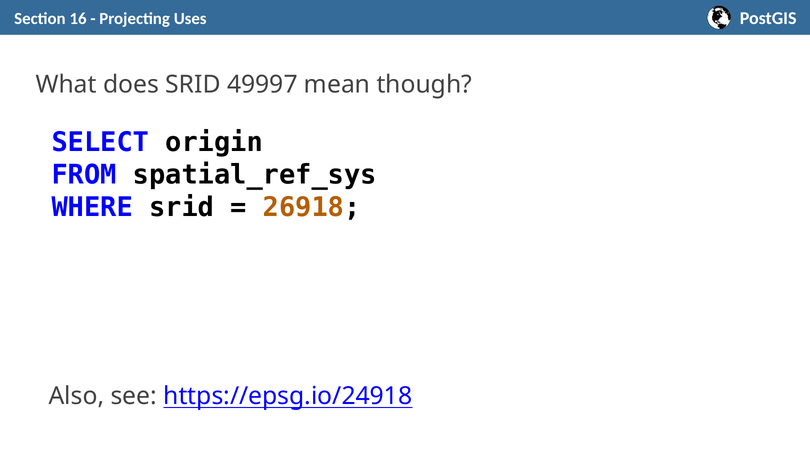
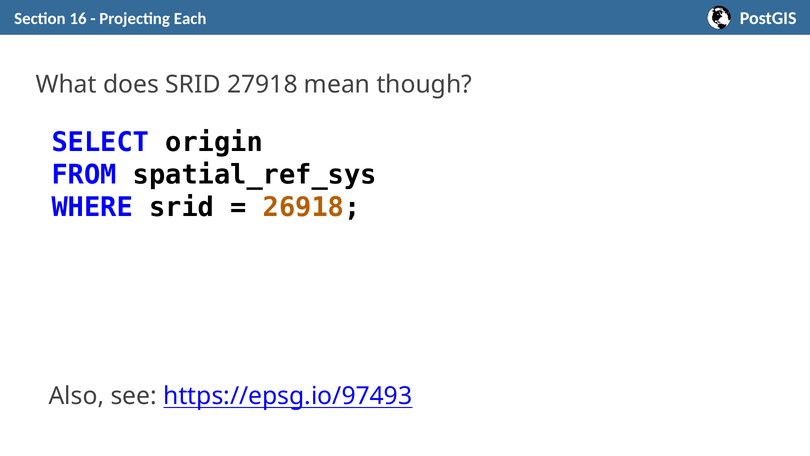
Uses: Uses -> Each
49997: 49997 -> 27918
https://epsg.io/24918: https://epsg.io/24918 -> https://epsg.io/97493
